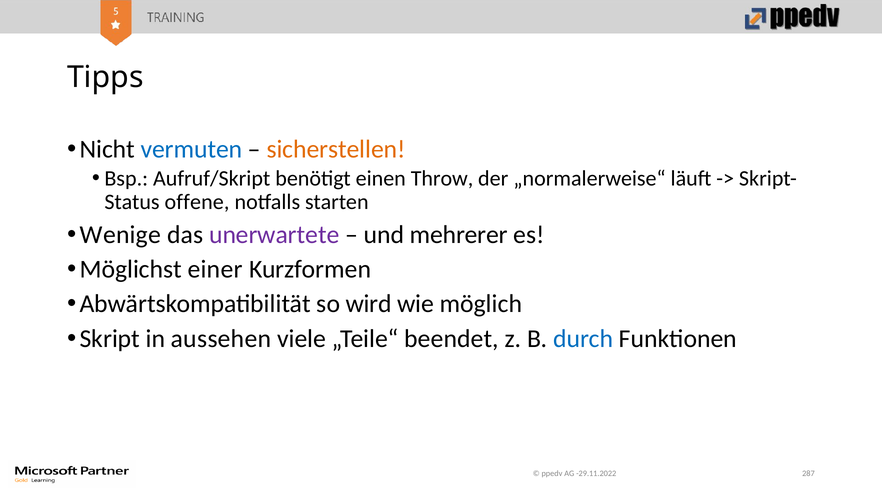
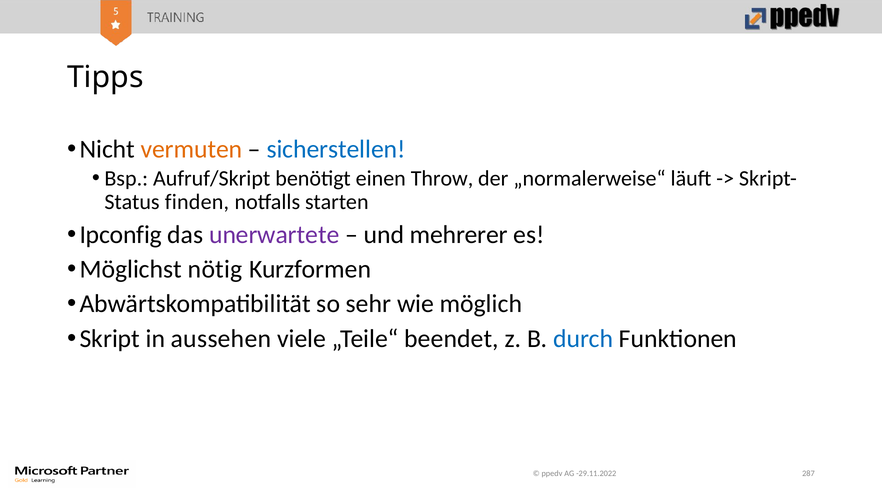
vermuten colour: blue -> orange
sicherstellen colour: orange -> blue
offene: offene -> finden
Wenige: Wenige -> Ipconfig
einer: einer -> nötig
wird: wird -> sehr
